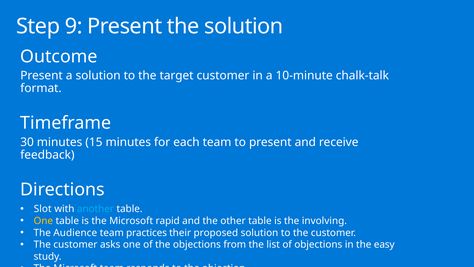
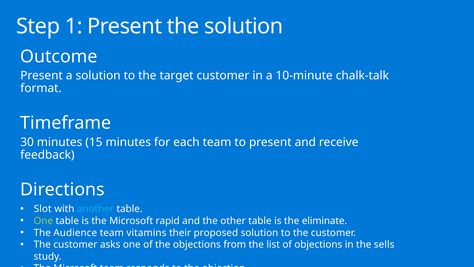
9: 9 -> 1
One at (43, 221) colour: yellow -> light green
involving: involving -> eliminate
practices: practices -> vitamins
easy: easy -> sells
